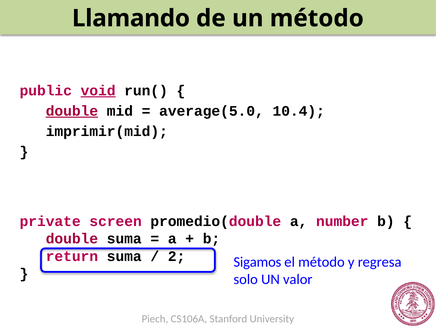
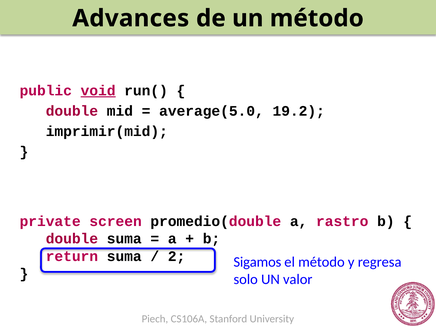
Llamando: Llamando -> Advances
double at (72, 111) underline: present -> none
10.4: 10.4 -> 19.2
number: number -> rastro
